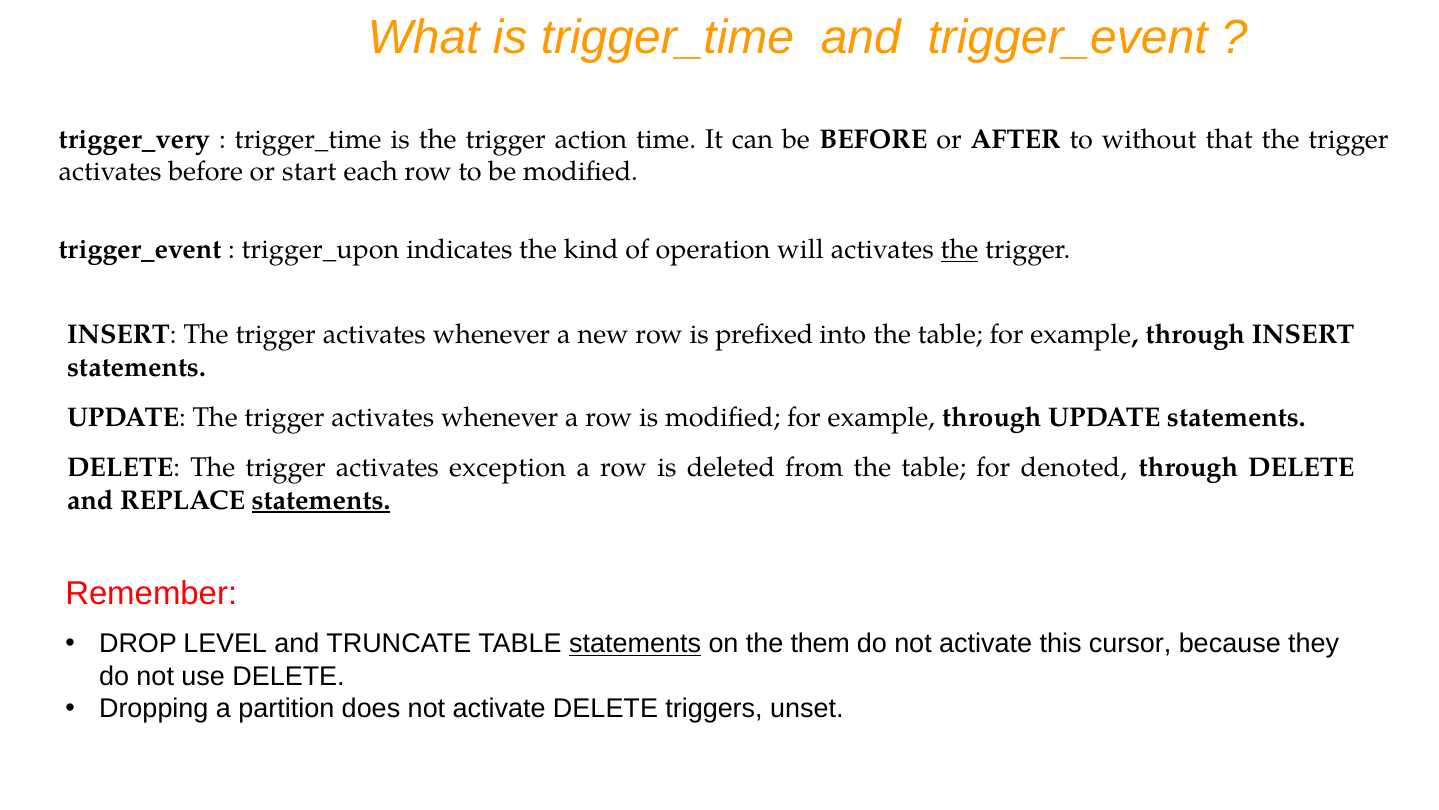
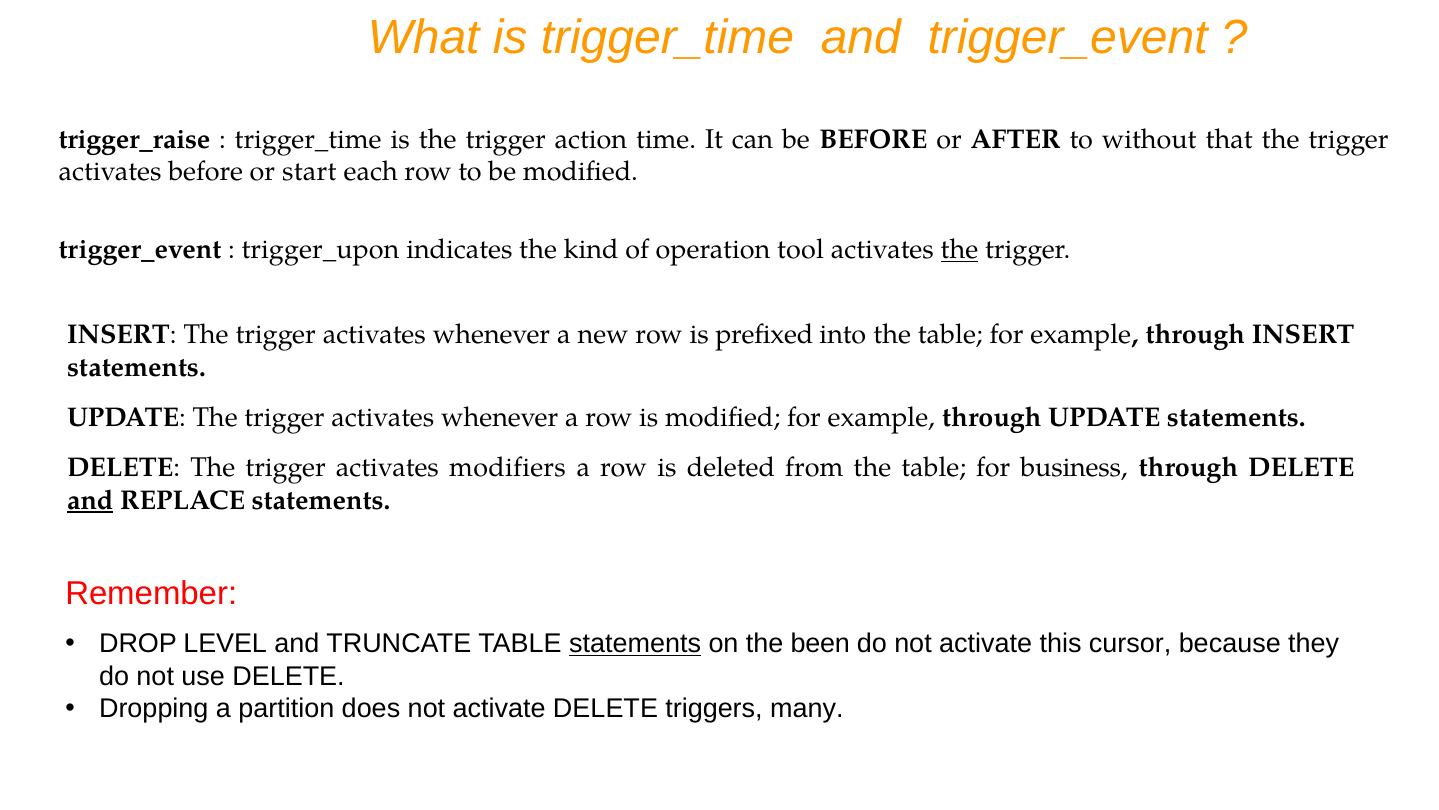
trigger_very: trigger_very -> trigger_raise
will: will -> tool
exception: exception -> modifiers
denoted: denoted -> business
and at (90, 500) underline: none -> present
statements at (321, 500) underline: present -> none
them: them -> been
unset: unset -> many
